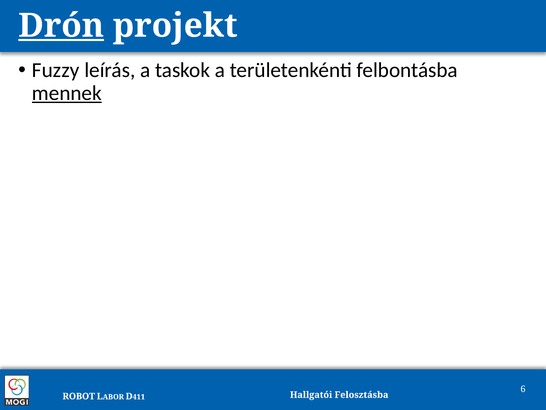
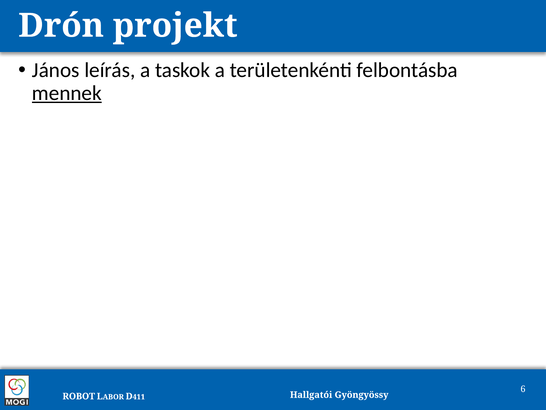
Drón underline: present -> none
Fuzzy: Fuzzy -> János
Felosztásba: Felosztásba -> Gyöngyössy
